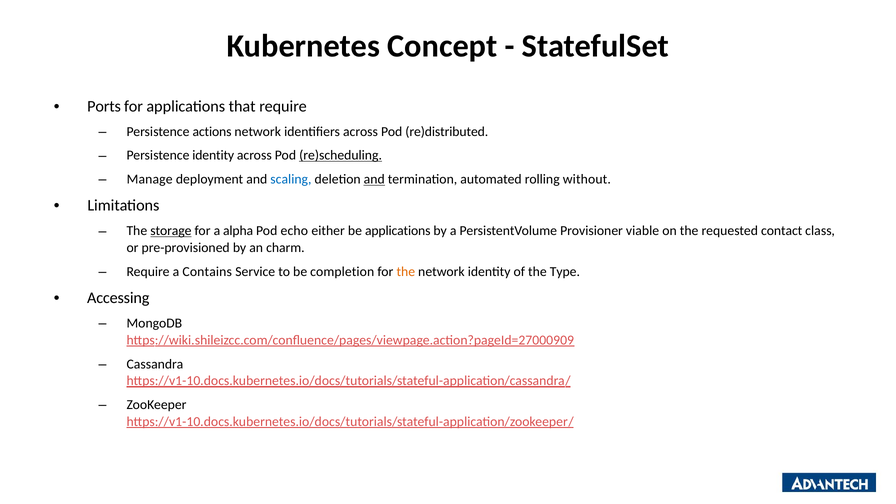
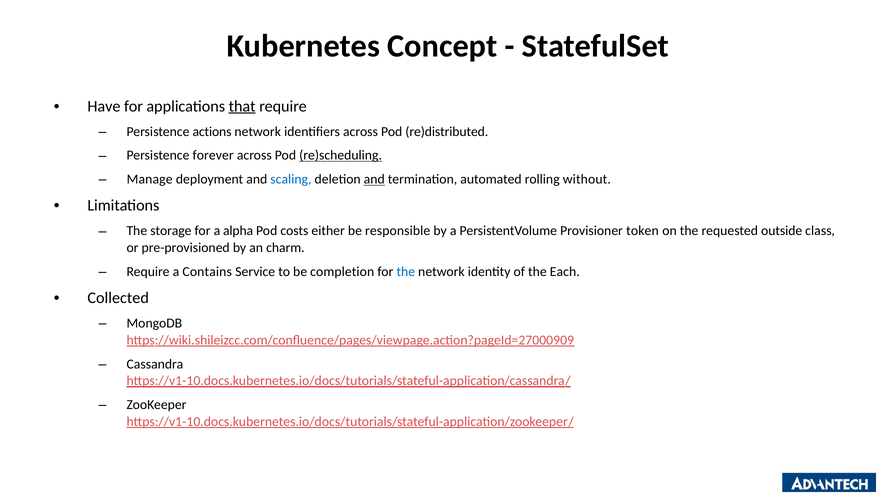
Ports: Ports -> Have
that underline: none -> present
Persistence identity: identity -> forever
storage underline: present -> none
echo: echo -> costs
be applications: applications -> responsible
viable: viable -> token
contact: contact -> outside
the at (406, 272) colour: orange -> blue
Type: Type -> Each
Accessing: Accessing -> Collected
